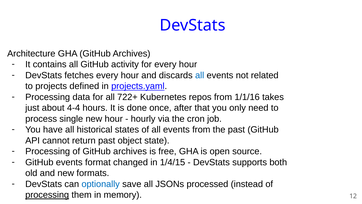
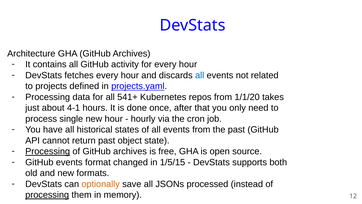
722+: 722+ -> 541+
1/1/16: 1/1/16 -> 1/1/20
4-4: 4-4 -> 4-1
Processing at (48, 151) underline: none -> present
1/4/15: 1/4/15 -> 1/5/15
optionally colour: blue -> orange
